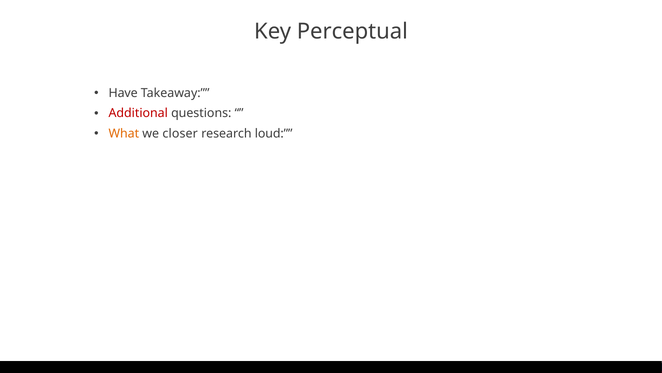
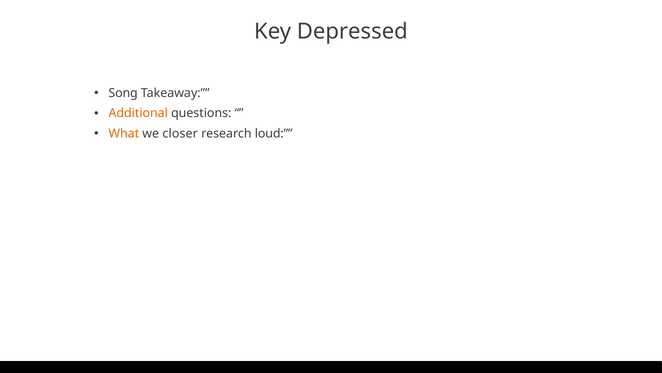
Perceptual: Perceptual -> Depressed
Have: Have -> Song
Additional colour: red -> orange
